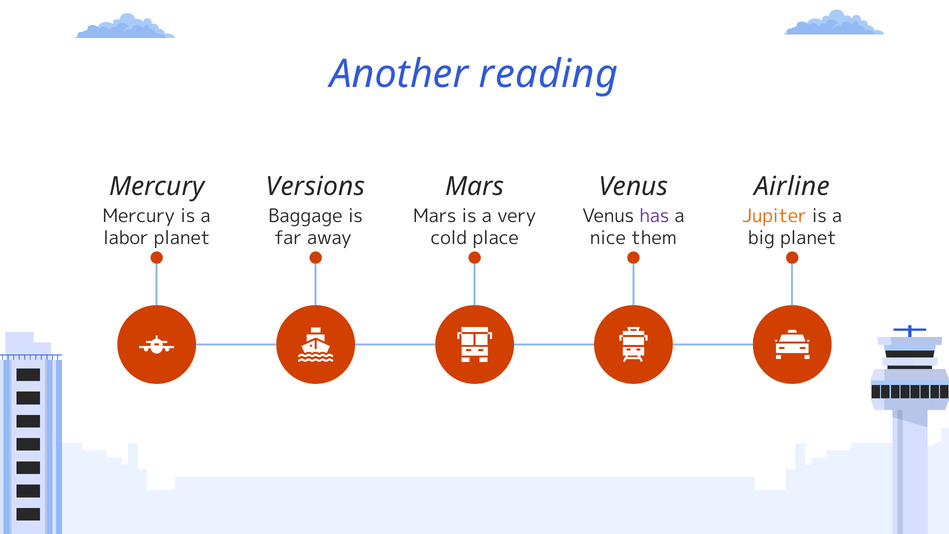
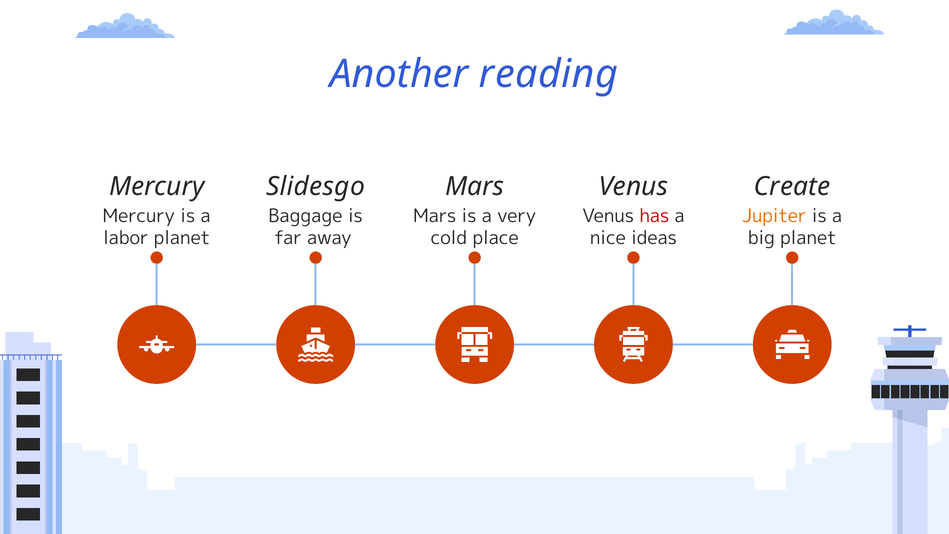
Versions: Versions -> Slidesgo
Airline: Airline -> Create
has colour: purple -> red
them: them -> ideas
